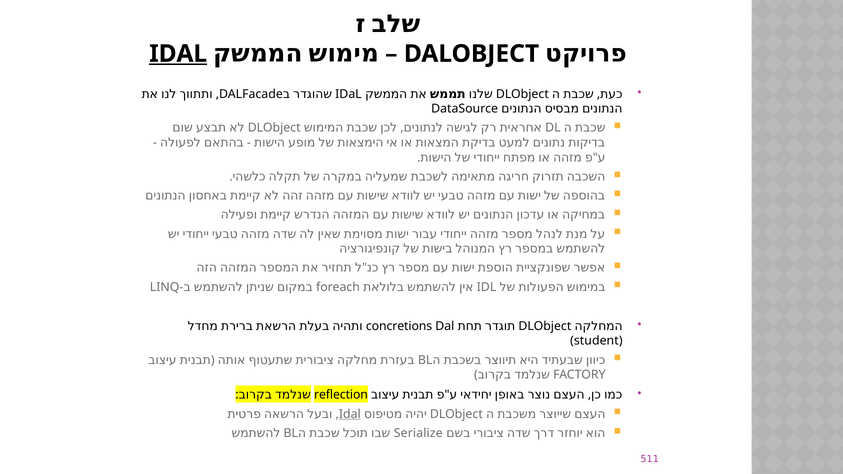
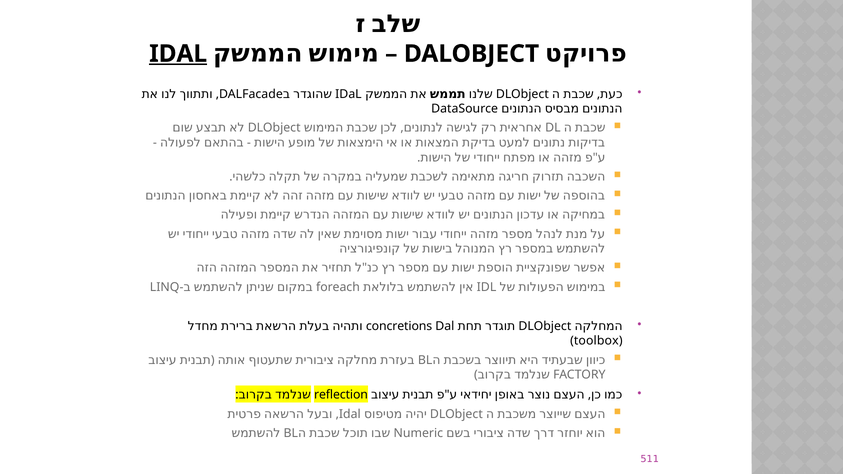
student: student -> toolbox
Idal at (350, 414) underline: present -> none
Serialize: Serialize -> Numeric
